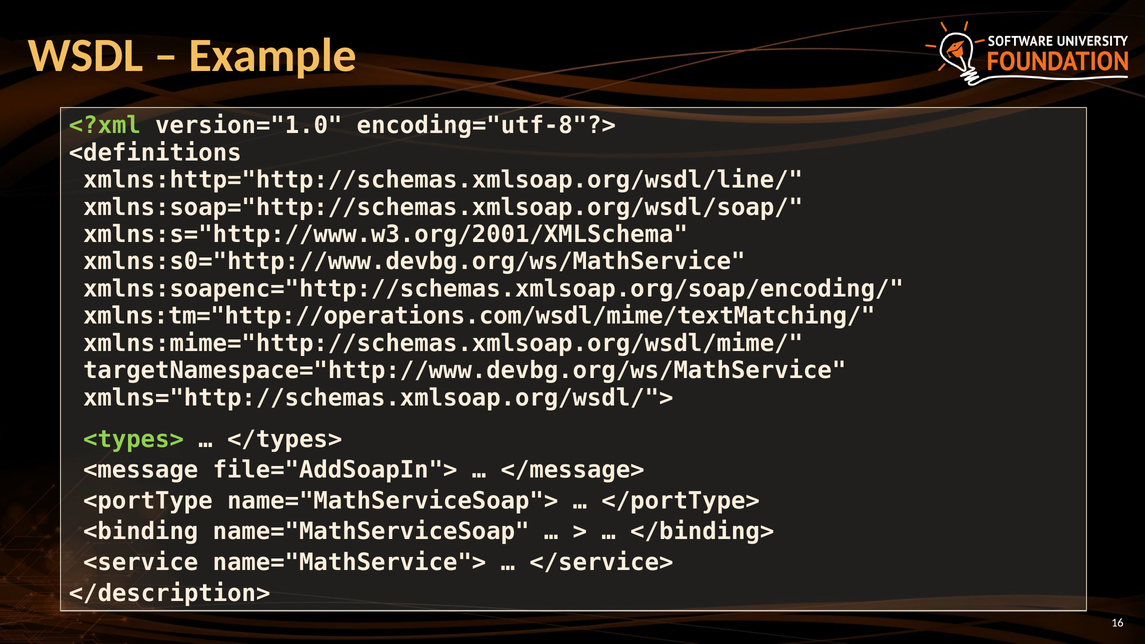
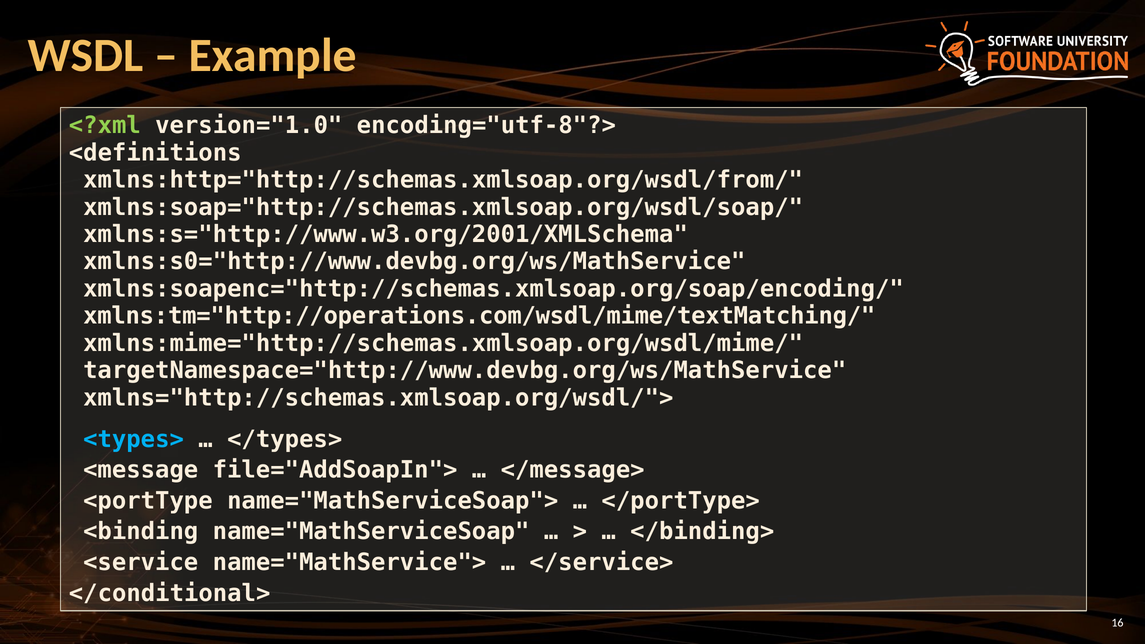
xmlns:http="http://schemas.xmlsoap.org/wsdl/line/: xmlns:http="http://schemas.xmlsoap.org/wsdl/line/ -> xmlns:http="http://schemas.xmlsoap.org/wsdl/from/
<types> colour: light green -> light blue
</description>: </description> -> </conditional>
